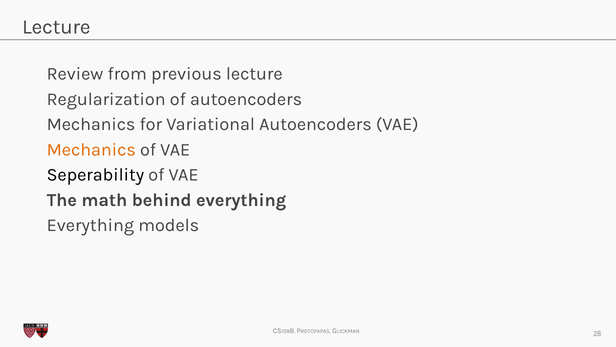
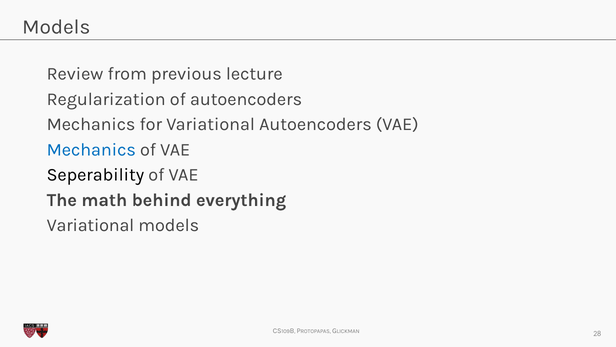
Lecture at (56, 27): Lecture -> Models
Mechanics at (91, 149) colour: orange -> blue
Everything at (90, 225): Everything -> Variational
